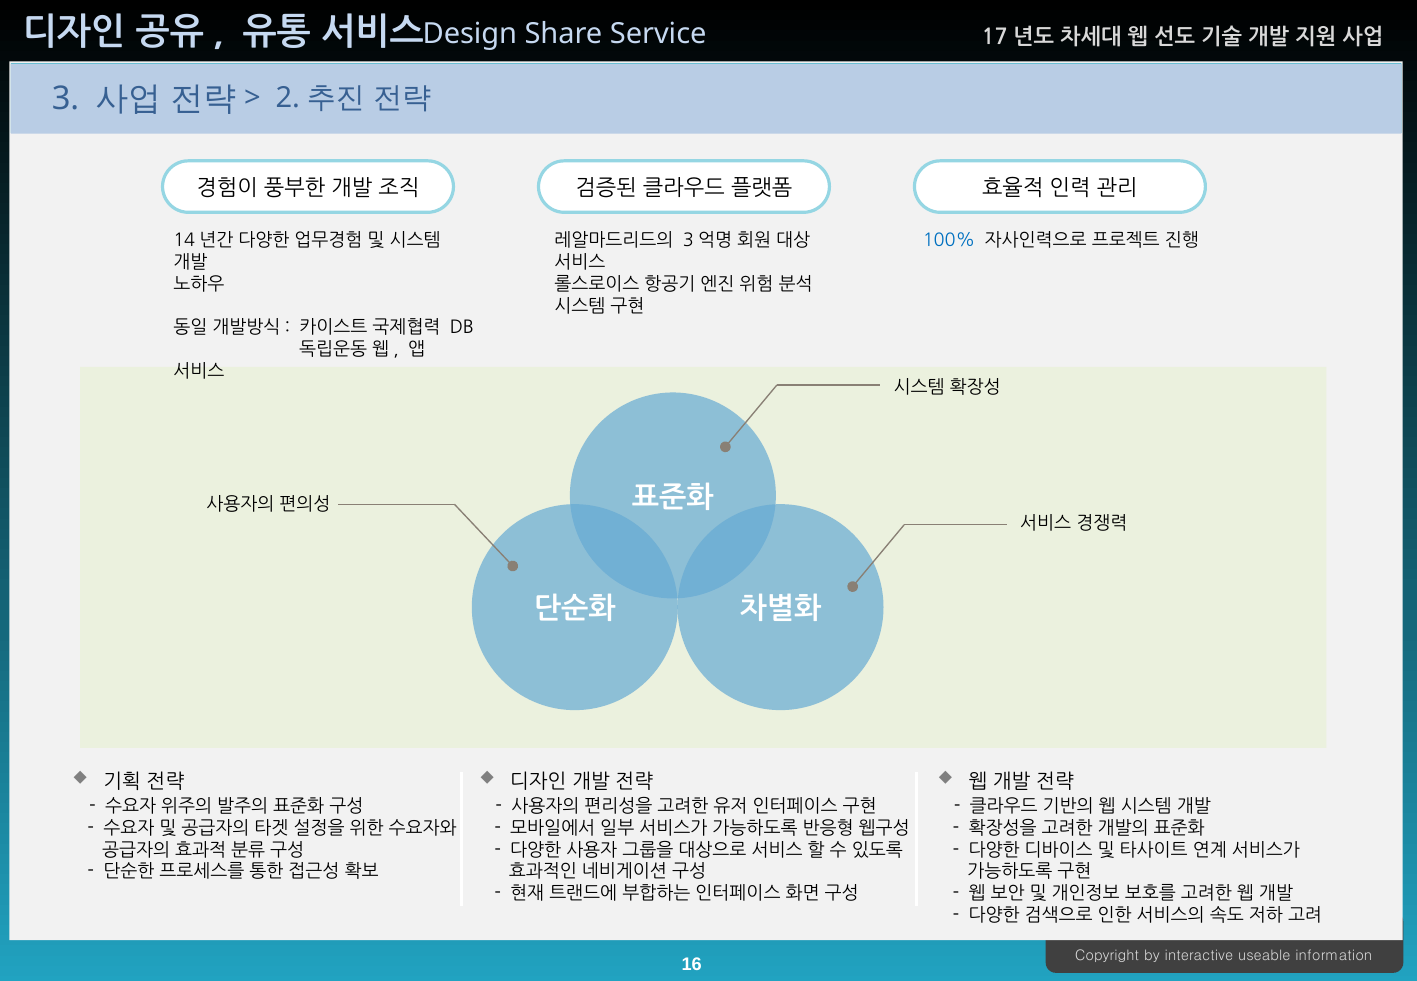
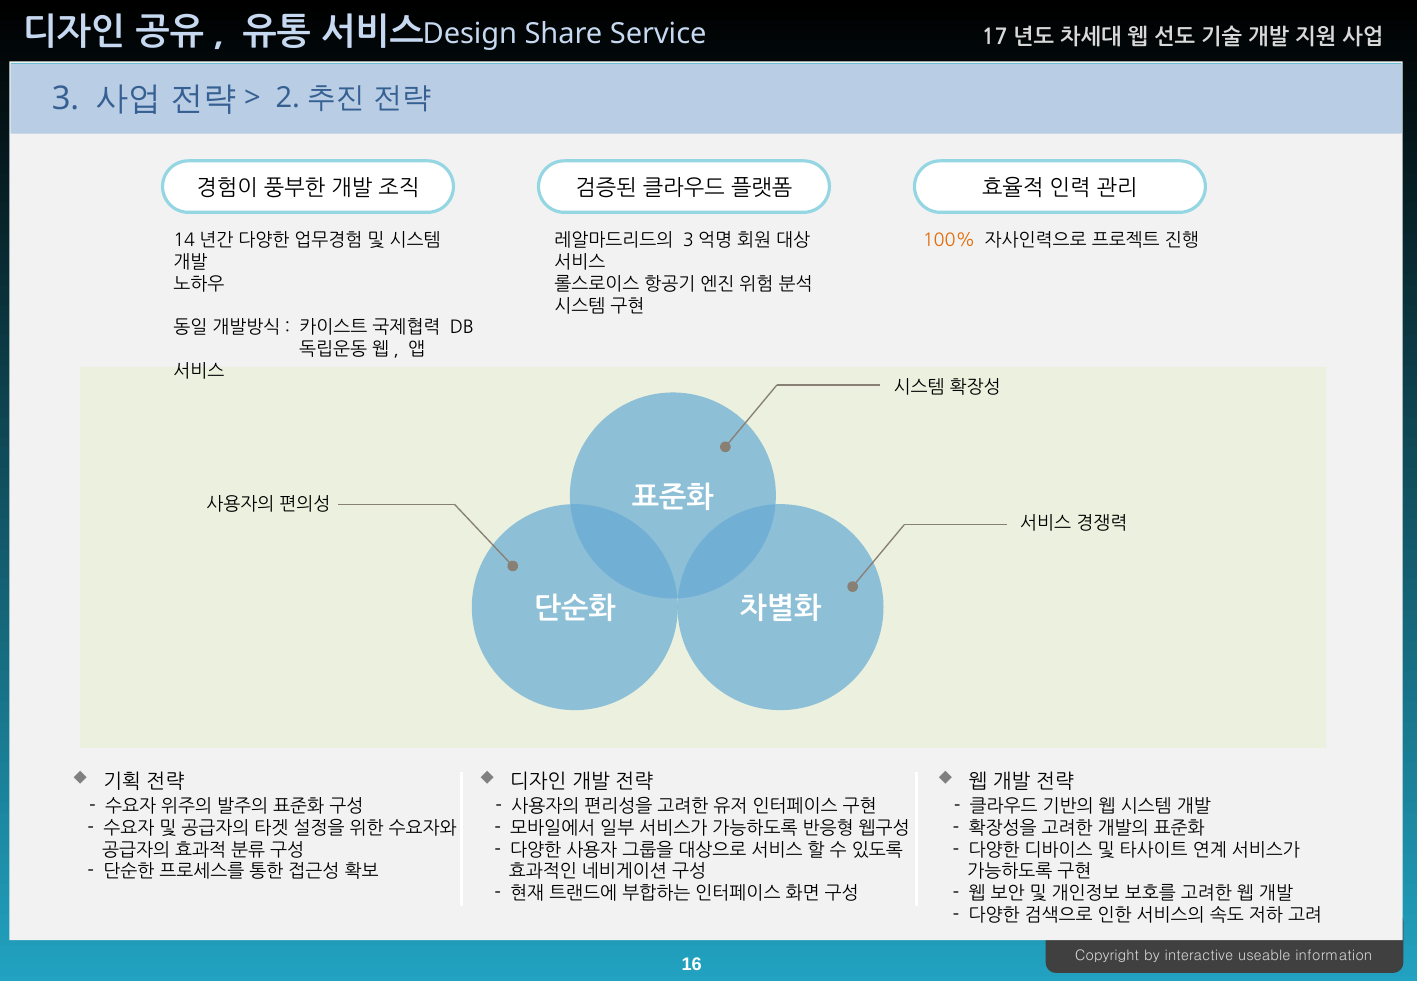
100% colour: blue -> orange
